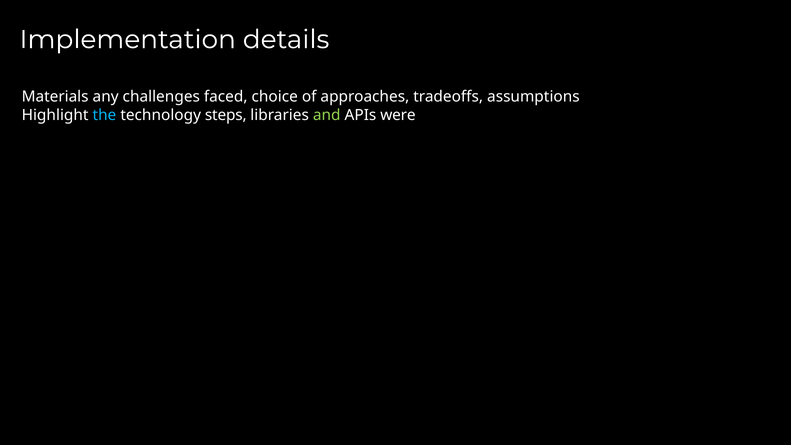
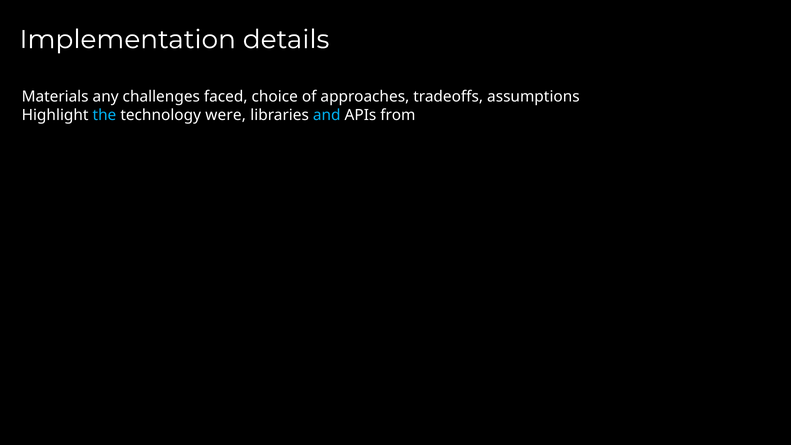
steps: steps -> were
and colour: light green -> light blue
were: were -> from
